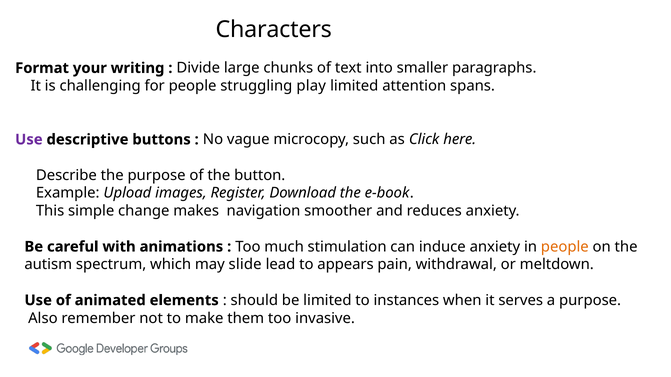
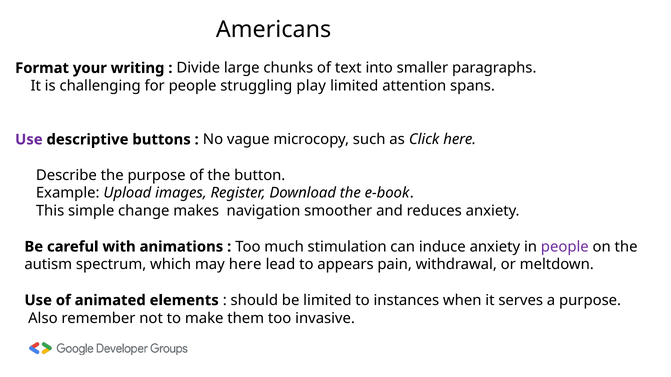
Characters: Characters -> Americans
people at (565, 247) colour: orange -> purple
may slide: slide -> here
